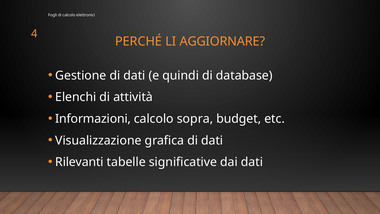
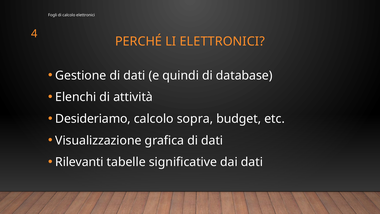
LI AGGIORNARE: AGGIORNARE -> ELETTRONICI
Informazioni: Informazioni -> Desideriamo
